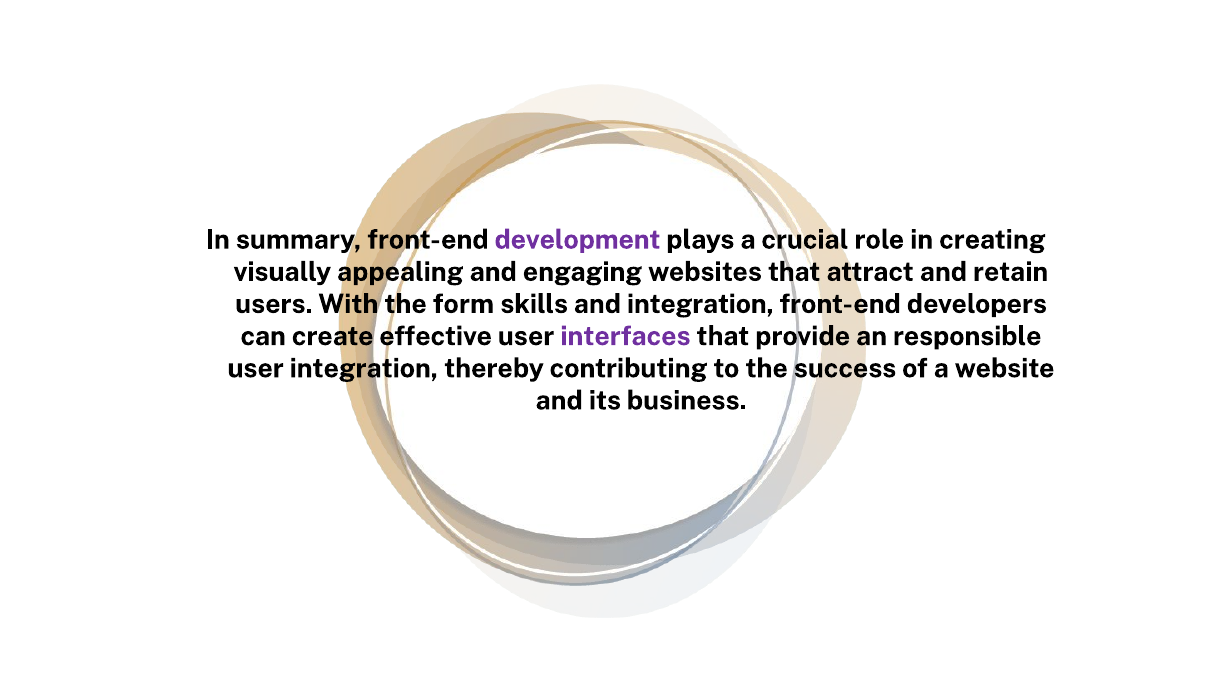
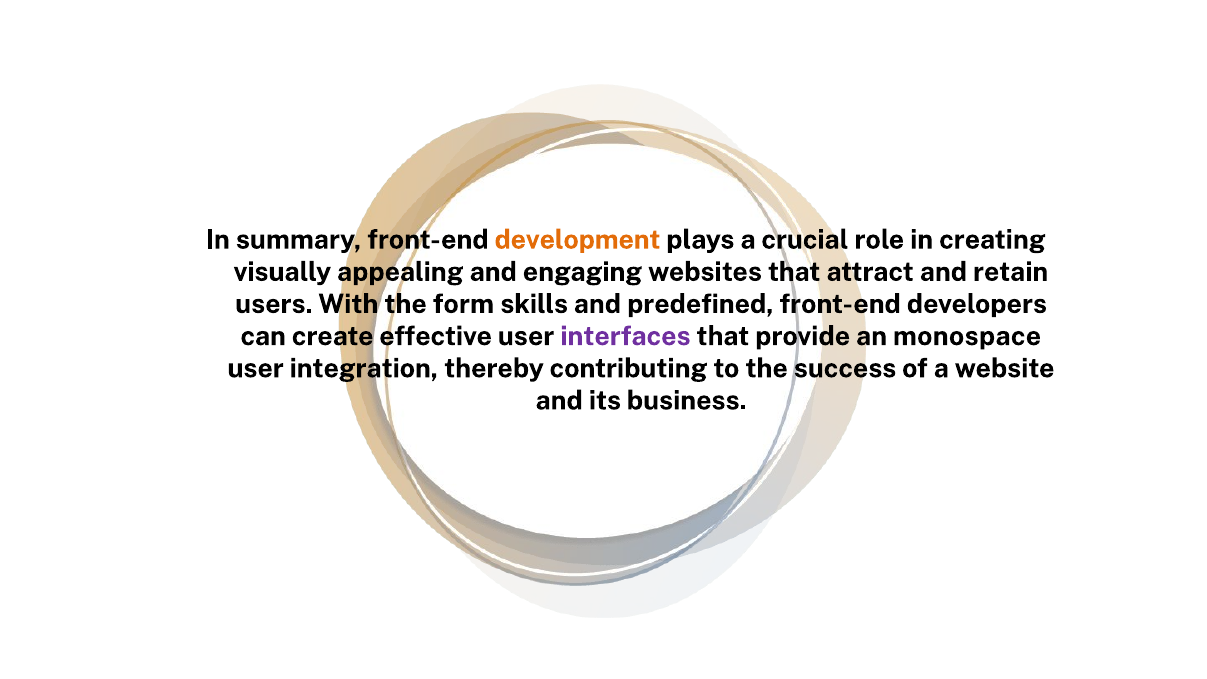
development colour: purple -> orange
and integration: integration -> predefined
responsible: responsible -> monospace
